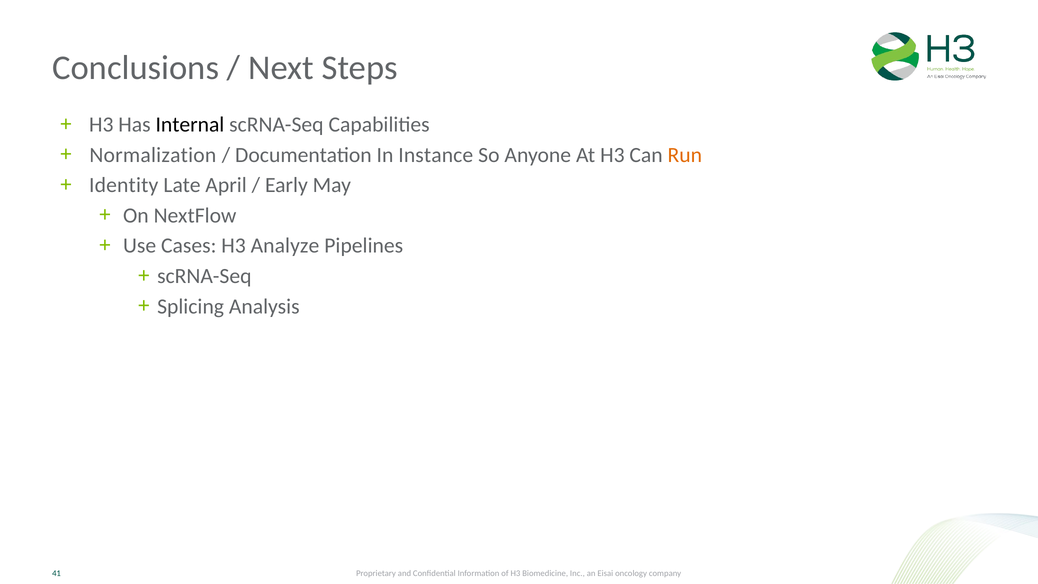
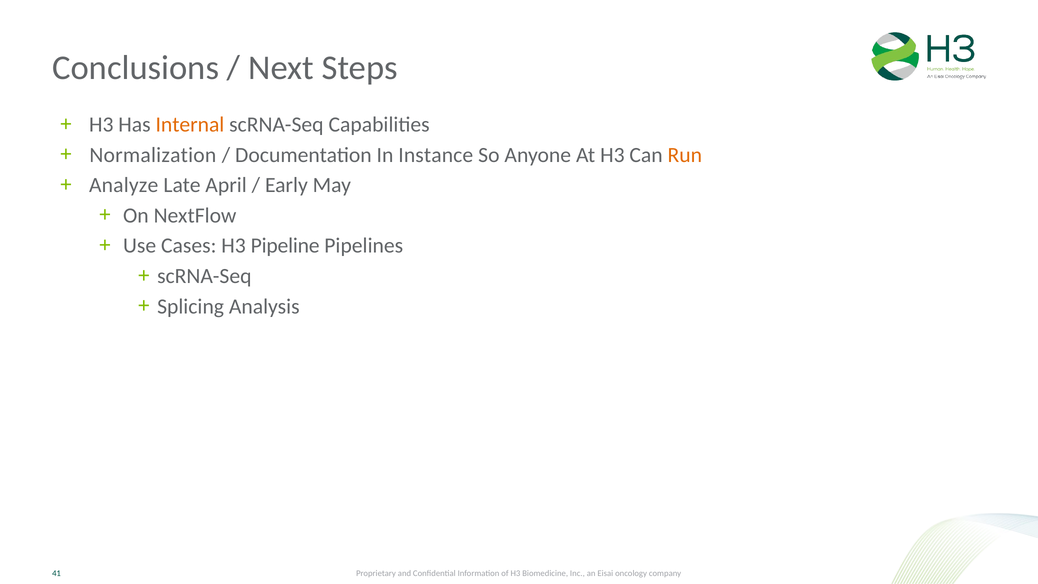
Internal colour: black -> orange
Identity: Identity -> Analyze
Analyze: Analyze -> Pipeline
